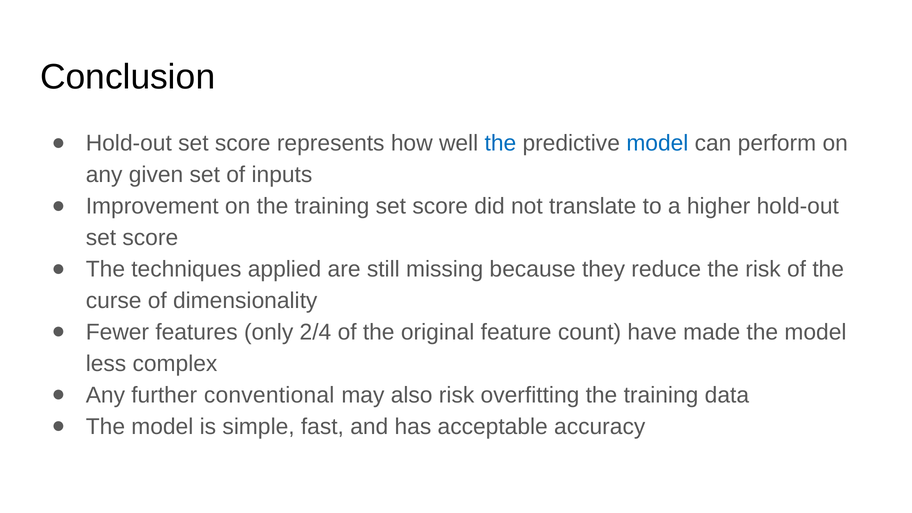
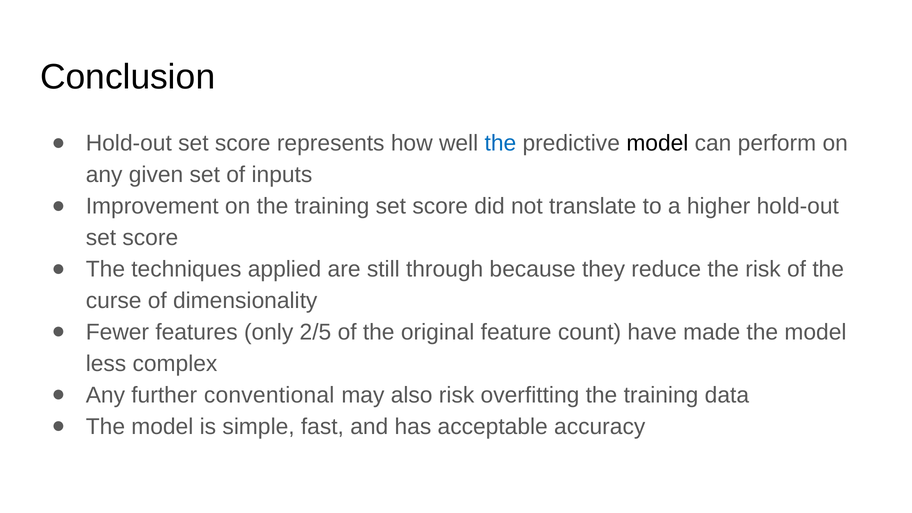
model at (657, 143) colour: blue -> black
missing: missing -> through
2/4: 2/4 -> 2/5
